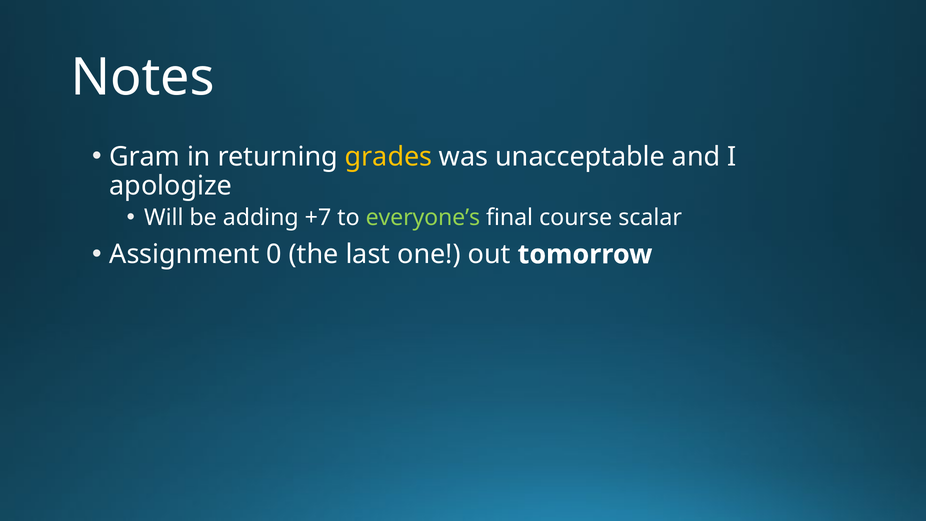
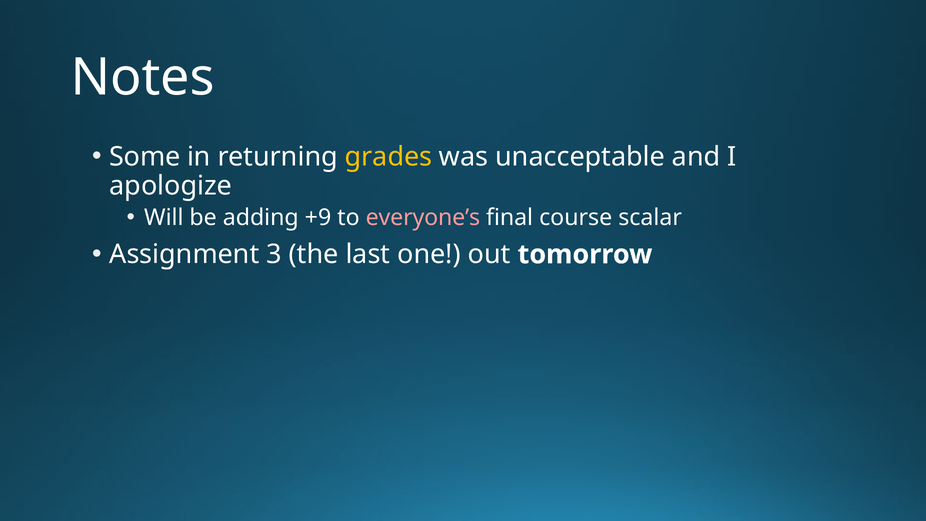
Gram: Gram -> Some
+7: +7 -> +9
everyone’s colour: light green -> pink
0: 0 -> 3
